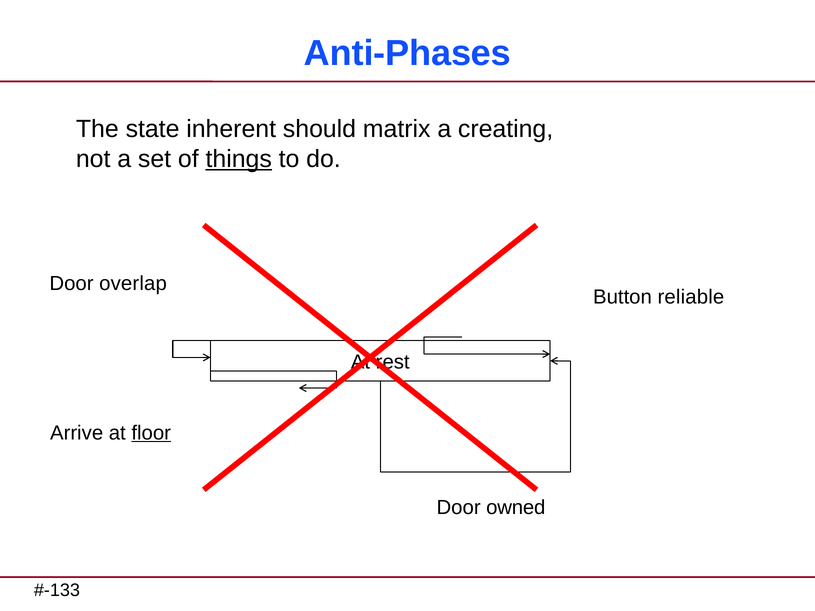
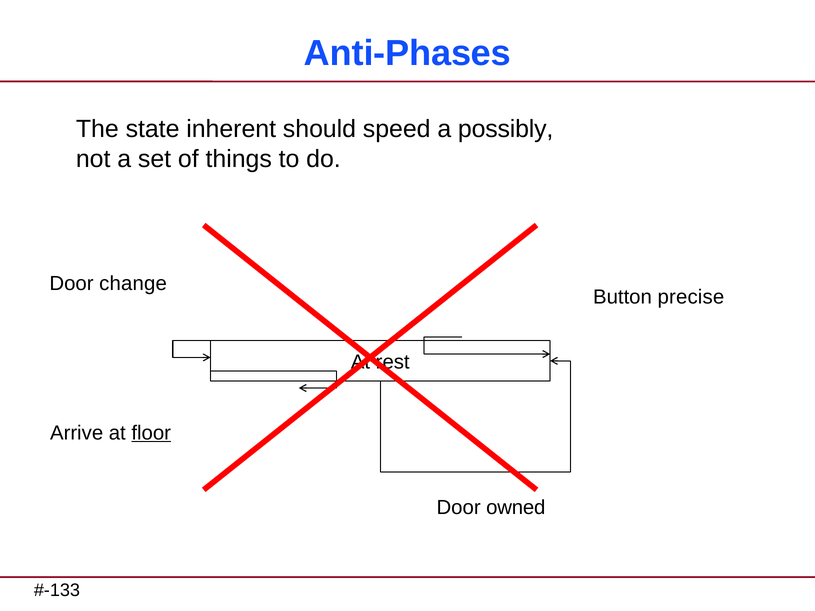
matrix: matrix -> speed
creating: creating -> possibly
things underline: present -> none
overlap: overlap -> change
reliable: reliable -> precise
